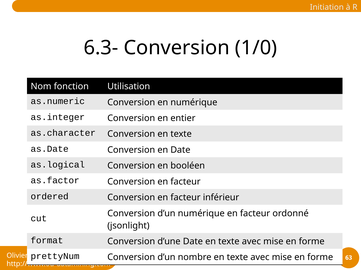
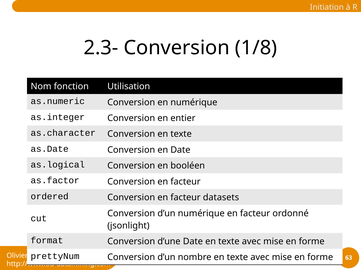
6.3-: 6.3- -> 2.3-
1/0: 1/0 -> 1/8
inférieur: inférieur -> datasets
